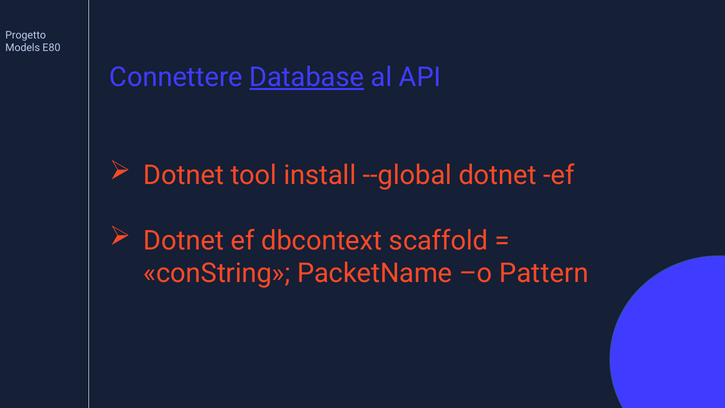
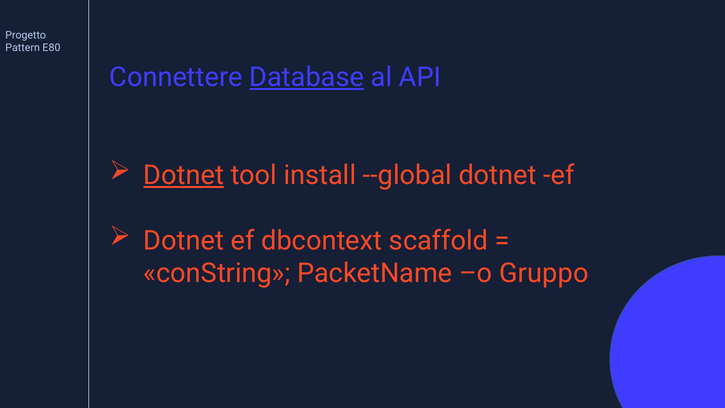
Models: Models -> Pattern
Dotnet at (184, 175) underline: none -> present
Pattern: Pattern -> Gruppo
